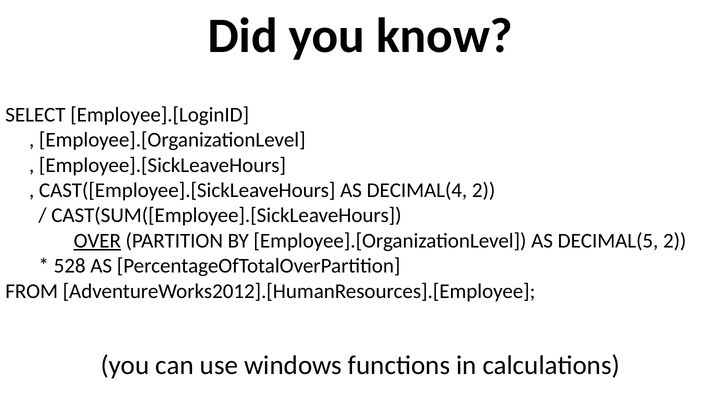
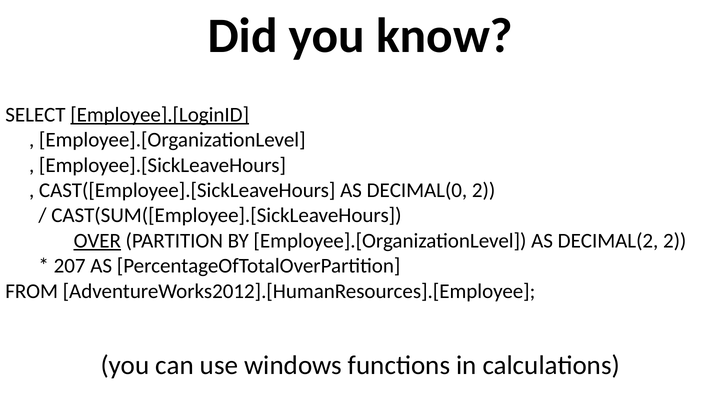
Employee].[LoginID underline: none -> present
DECIMAL(4: DECIMAL(4 -> DECIMAL(0
DECIMAL(5: DECIMAL(5 -> DECIMAL(2
528: 528 -> 207
